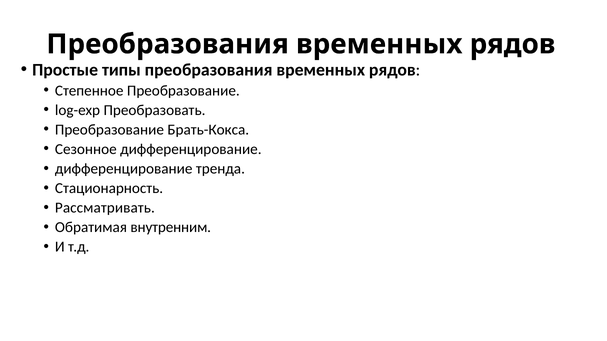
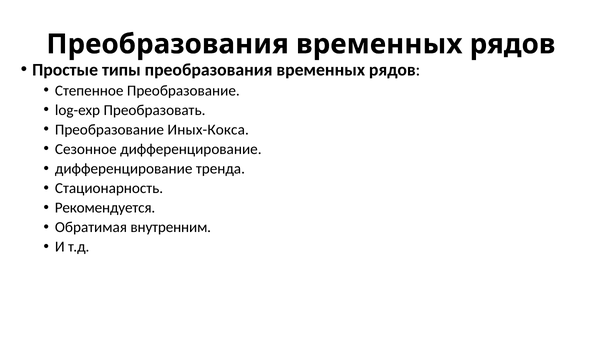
Брать-Кокса: Брать-Кокса -> Иных-Кокса
Рассматривать: Рассматривать -> Рекомендуется
